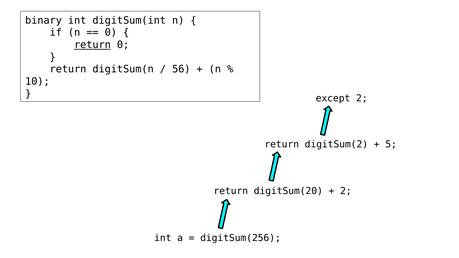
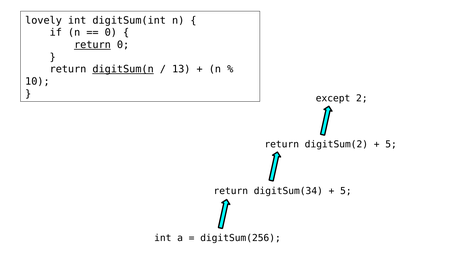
binary: binary -> lovely
digitSum(n underline: none -> present
56: 56 -> 13
digitSum(20: digitSum(20 -> digitSum(34
2 at (346, 191): 2 -> 5
